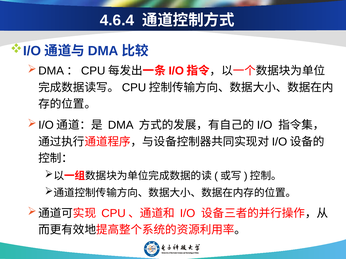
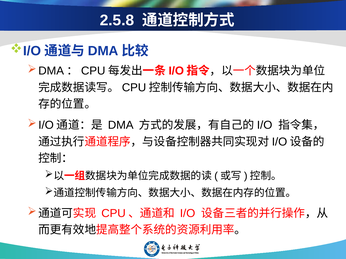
4.6.4: 4.6.4 -> 2.5.8
